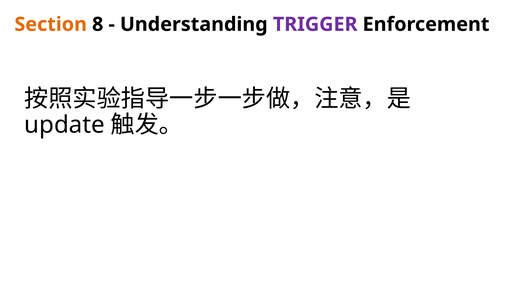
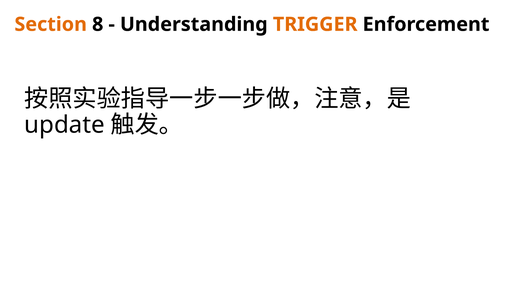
TRIGGER colour: purple -> orange
